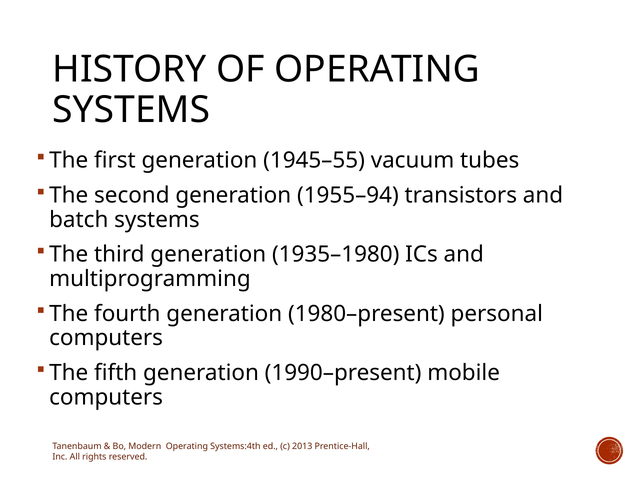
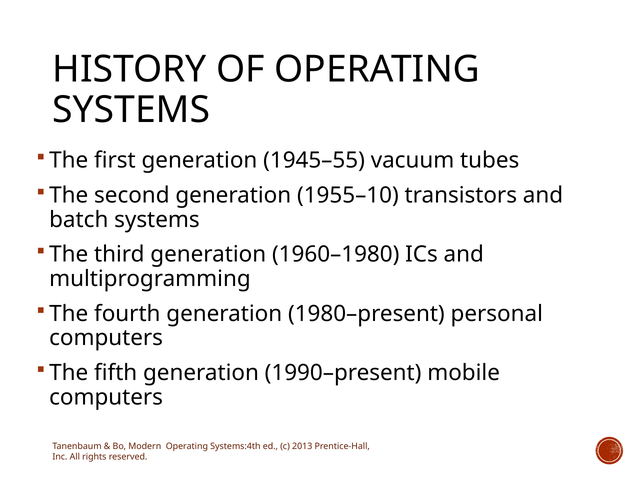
1955–94: 1955–94 -> 1955–10
1935–1980: 1935–1980 -> 1960–1980
